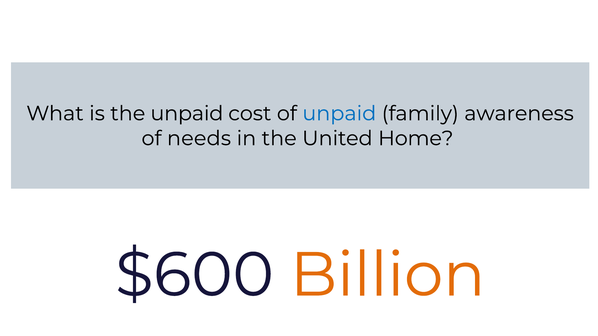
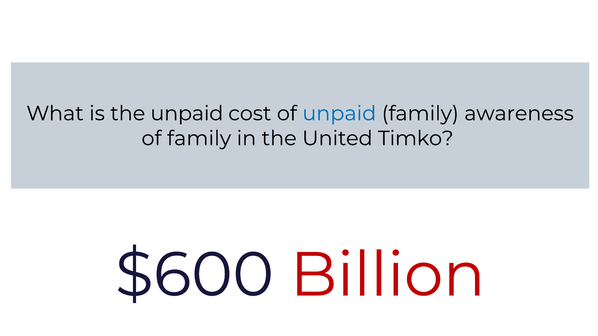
of needs: needs -> family
Home: Home -> Timko
Billion colour: orange -> red
